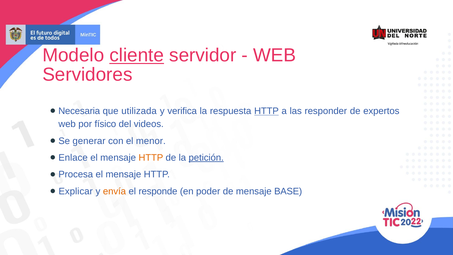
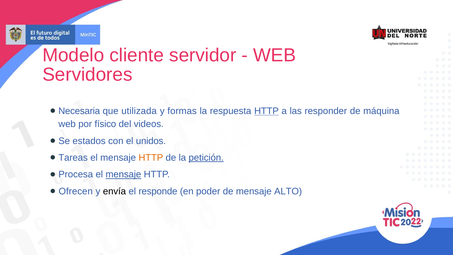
cliente underline: present -> none
verifica: verifica -> formas
expertos: expertos -> máquina
generar: generar -> estados
menor: menor -> unidos
Enlace: Enlace -> Tareas
mensaje at (123, 174) underline: none -> present
Explicar: Explicar -> Ofrecen
envía colour: orange -> black
BASE: BASE -> ALTO
